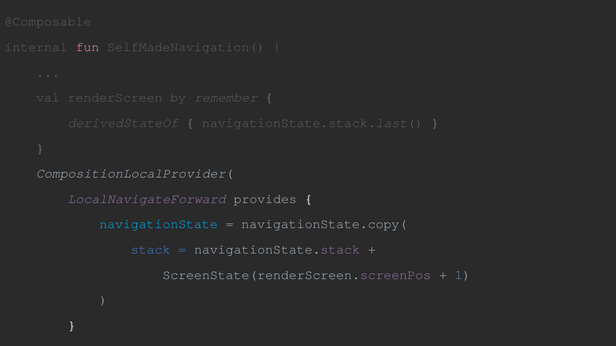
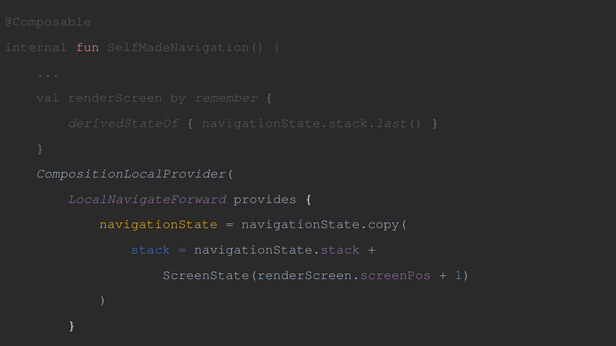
navigationState colour: light blue -> yellow
